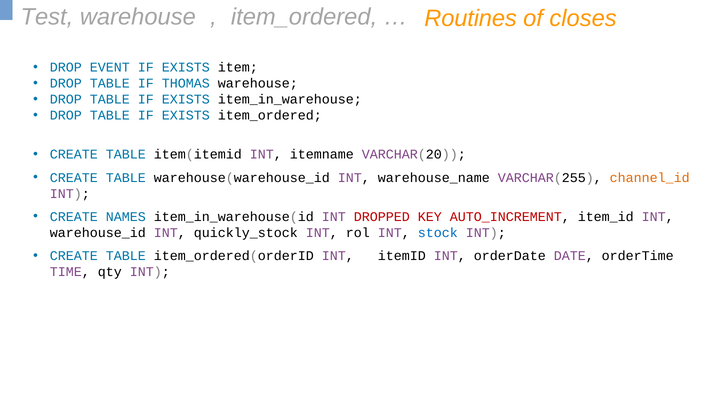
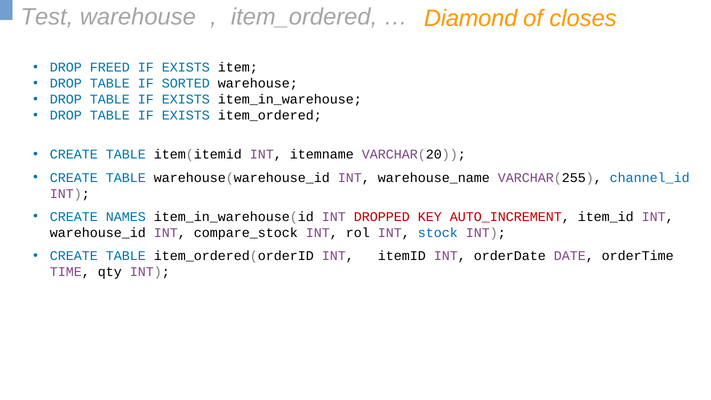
Routines: Routines -> Diamond
EVENT: EVENT -> FREED
THOMAS: THOMAS -> SORTED
channel_id colour: orange -> blue
quickly_stock: quickly_stock -> compare_stock
